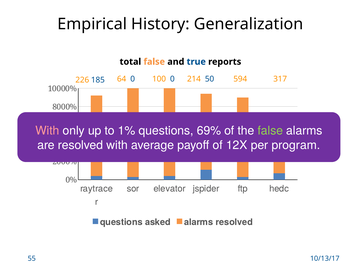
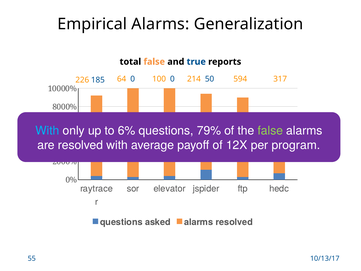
Empirical History: History -> Alarms
With at (47, 131) colour: pink -> light blue
1%: 1% -> 6%
69%: 69% -> 79%
